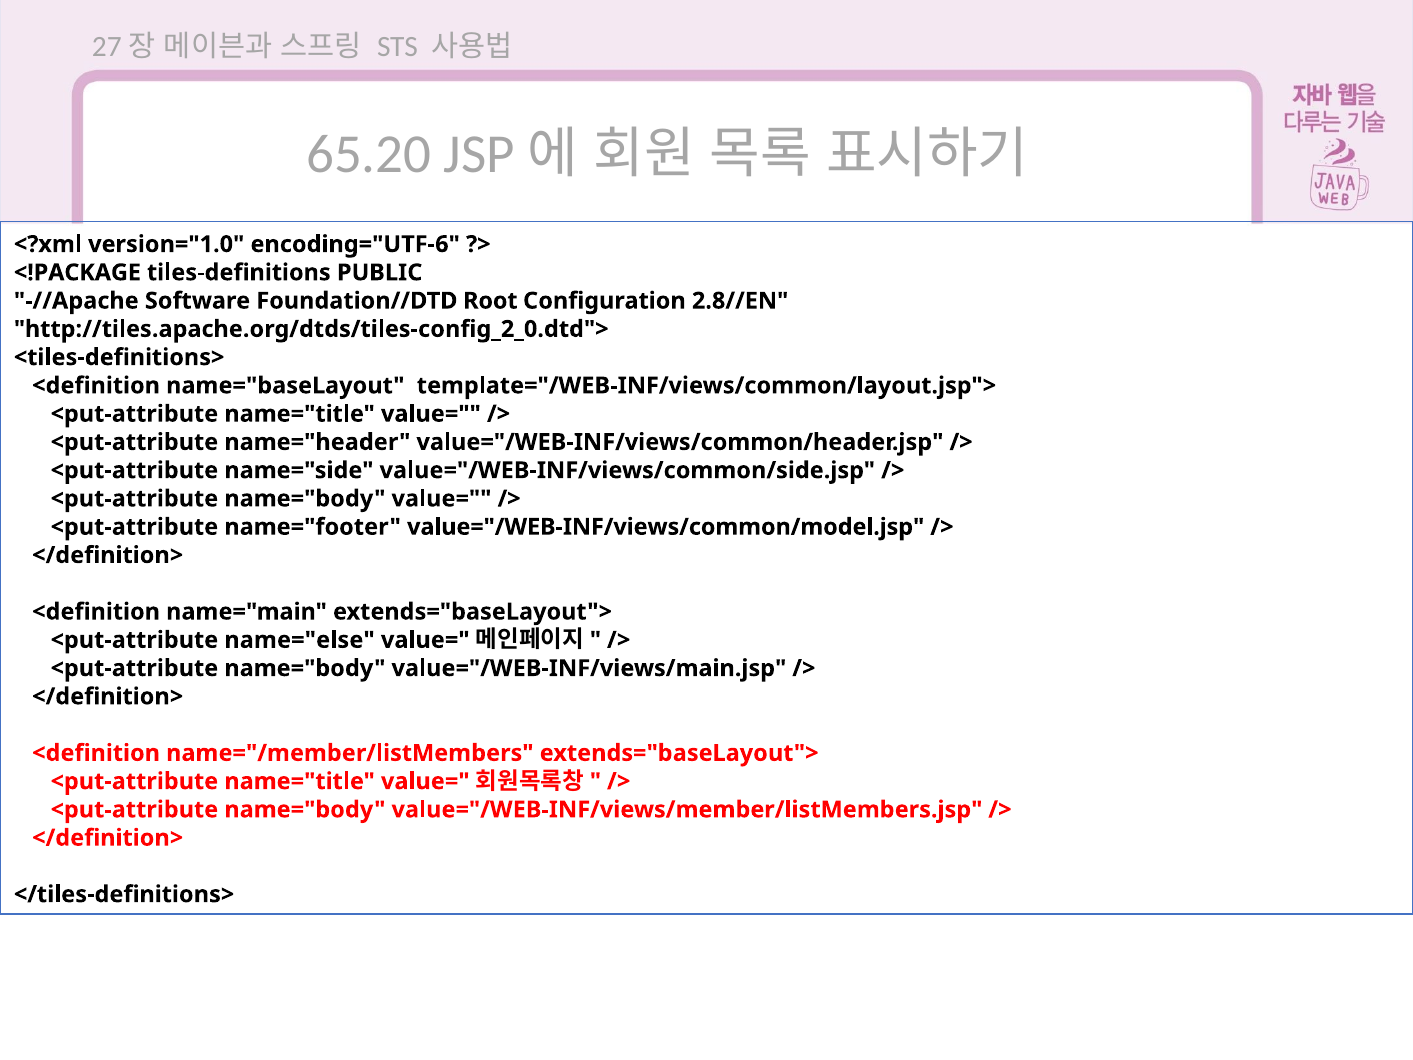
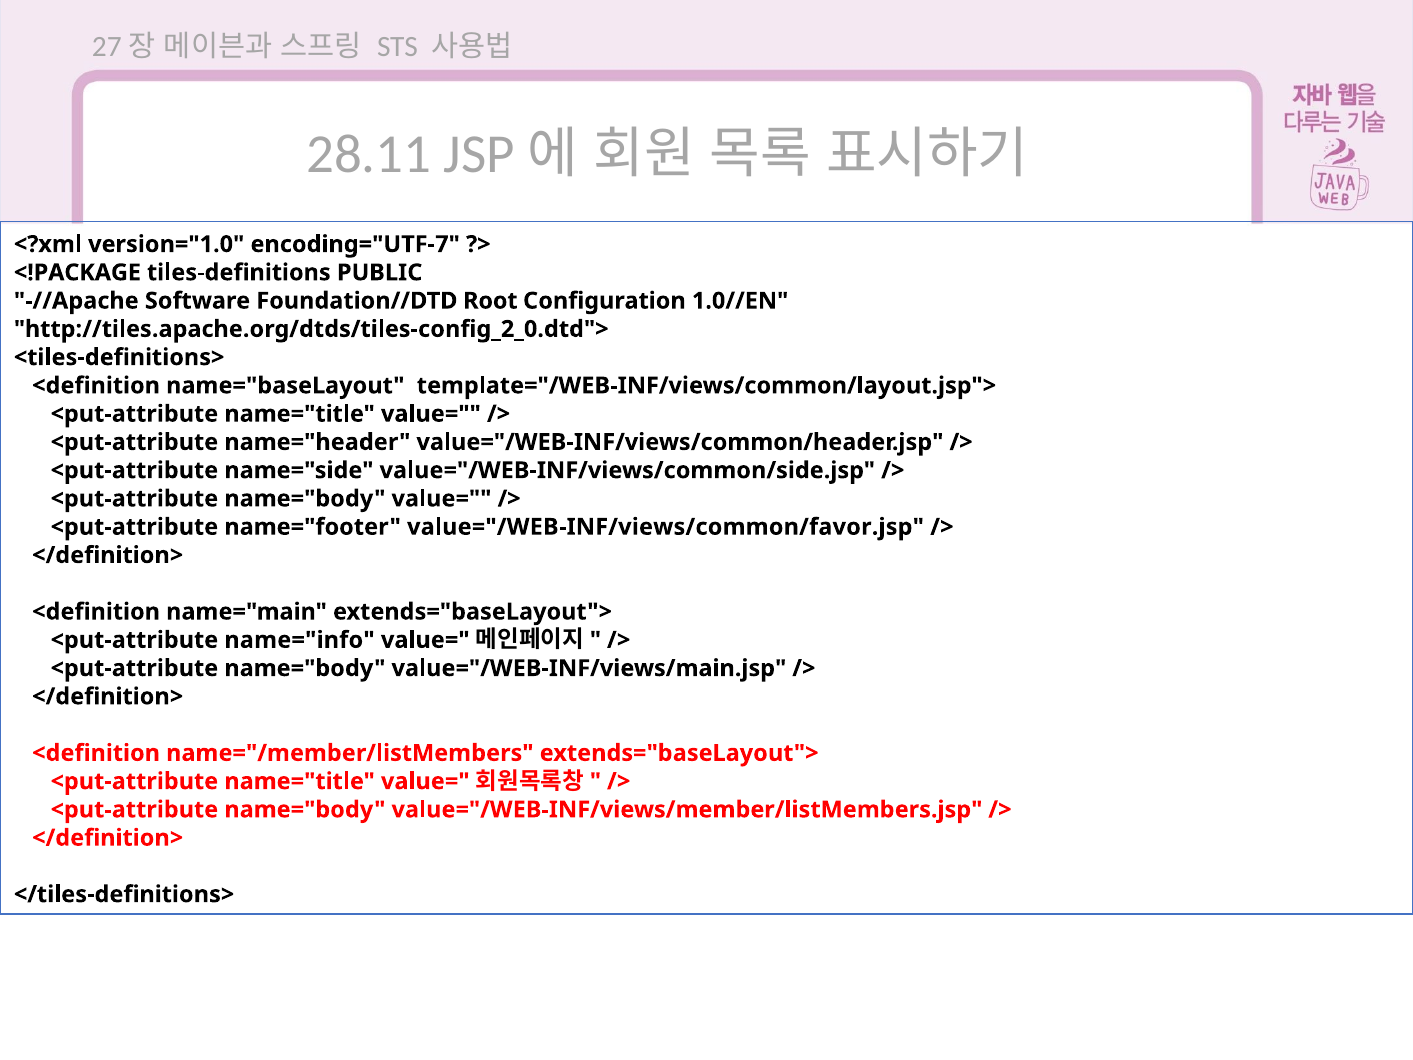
65.20: 65.20 -> 28.11
encoding="UTF-6: encoding="UTF-6 -> encoding="UTF-7
2.8//EN: 2.8//EN -> 1.0//EN
value="/WEB-INF/views/common/model.jsp: value="/WEB-INF/views/common/model.jsp -> value="/WEB-INF/views/common/favor.jsp
name="else: name="else -> name="info
